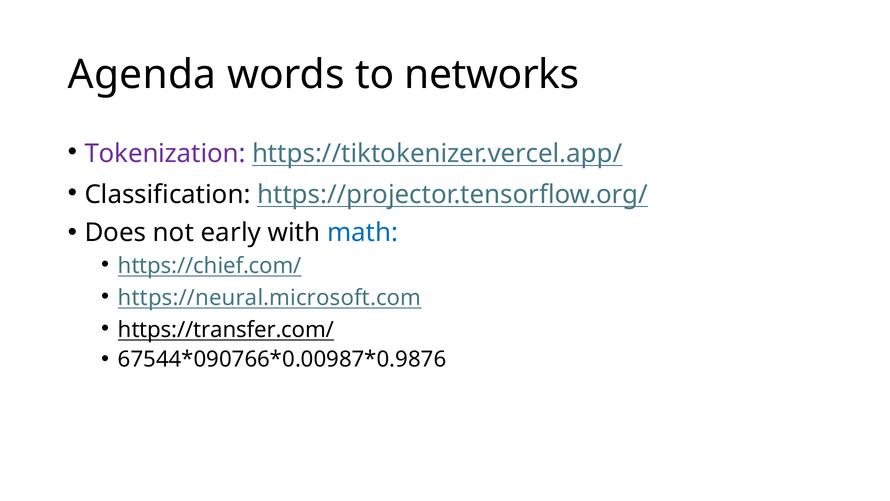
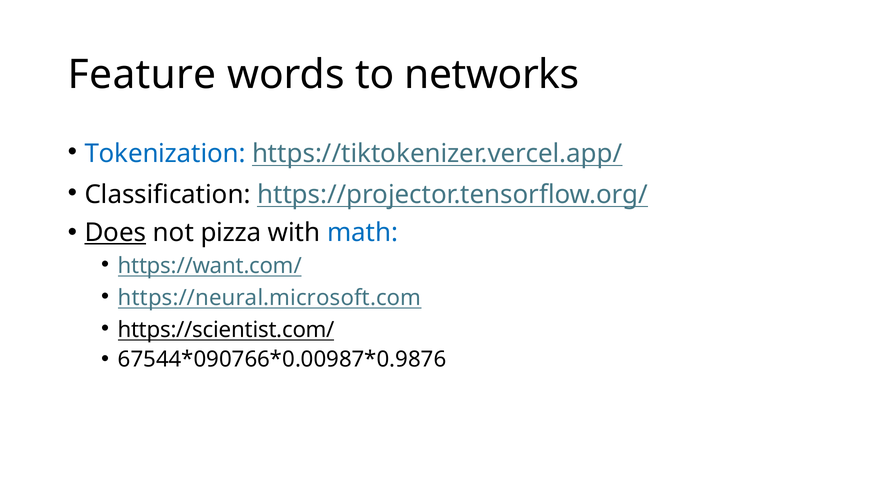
Agenda: Agenda -> Feature
Tokenization colour: purple -> blue
Does underline: none -> present
early: early -> pizza
https://chief.com/: https://chief.com/ -> https://want.com/
https://transfer.com/: https://transfer.com/ -> https://scientist.com/
